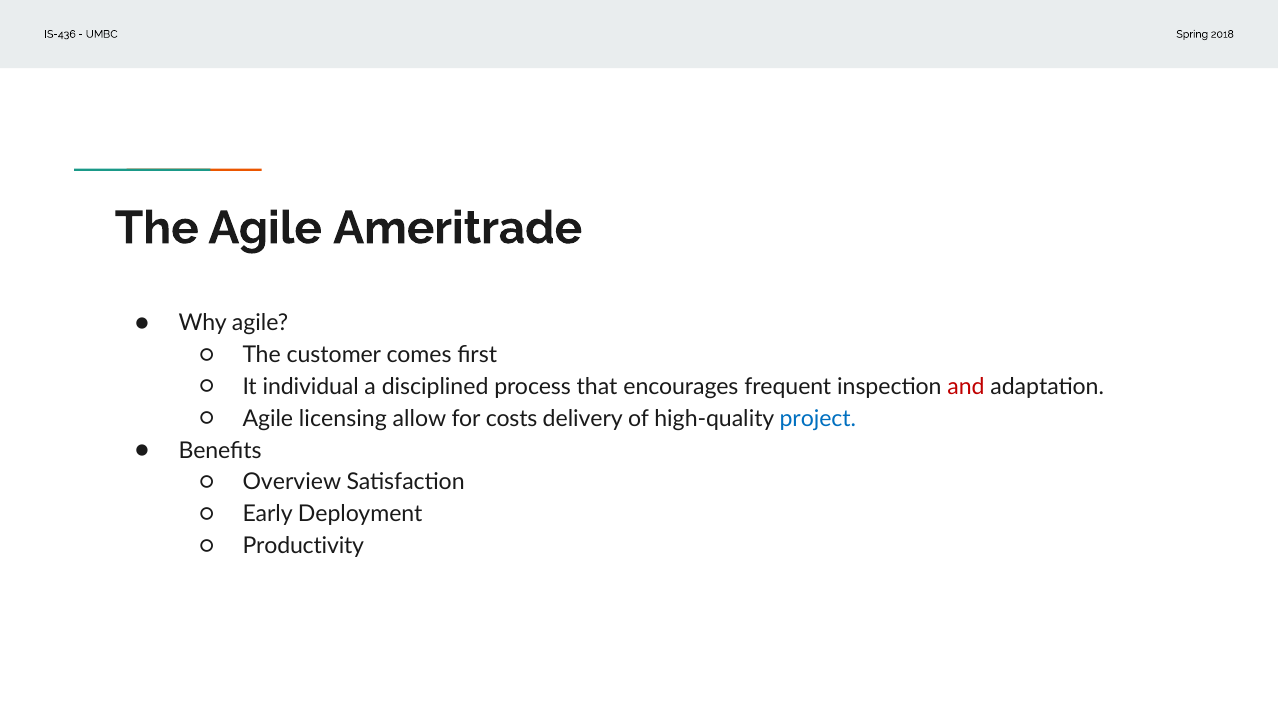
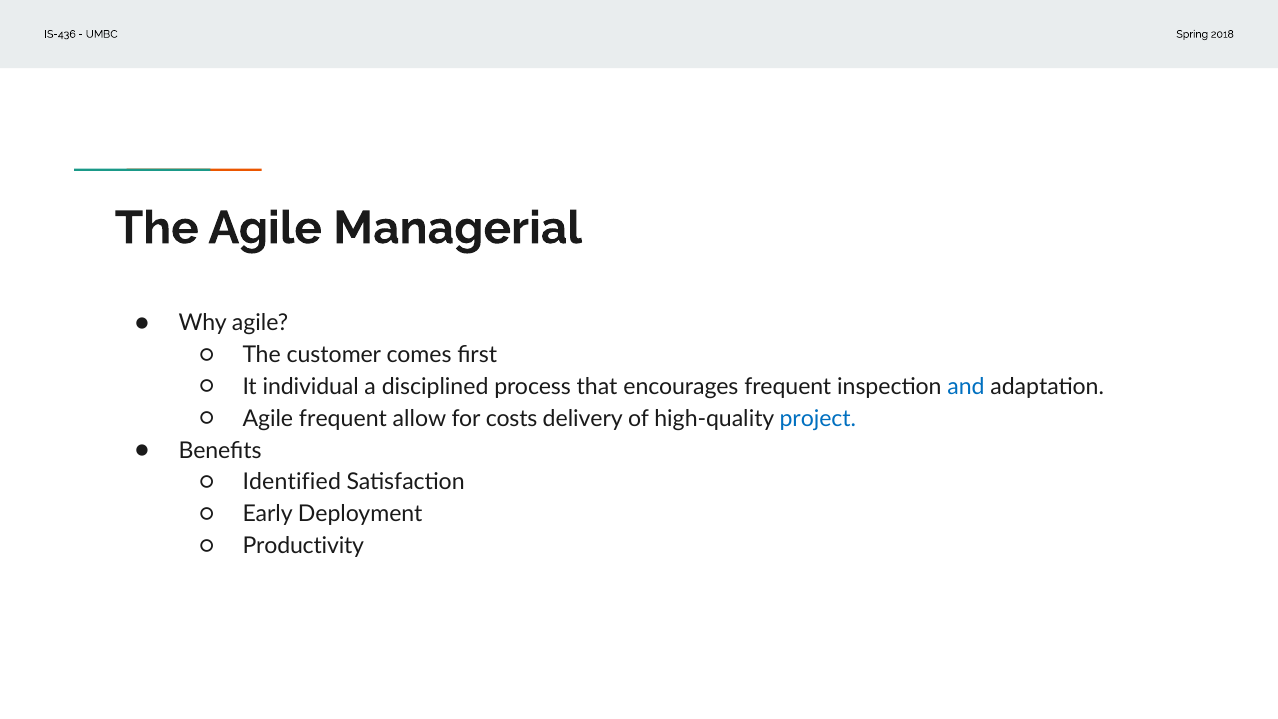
Ameritrade: Ameritrade -> Managerial
and colour: red -> blue
Agile licensing: licensing -> frequent
Overview: Overview -> Identified
